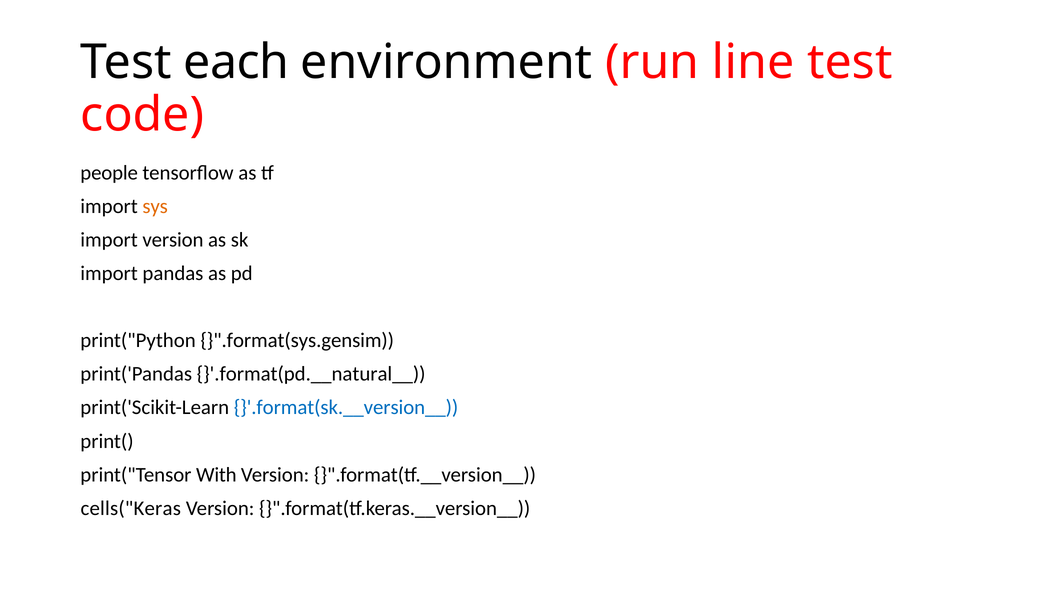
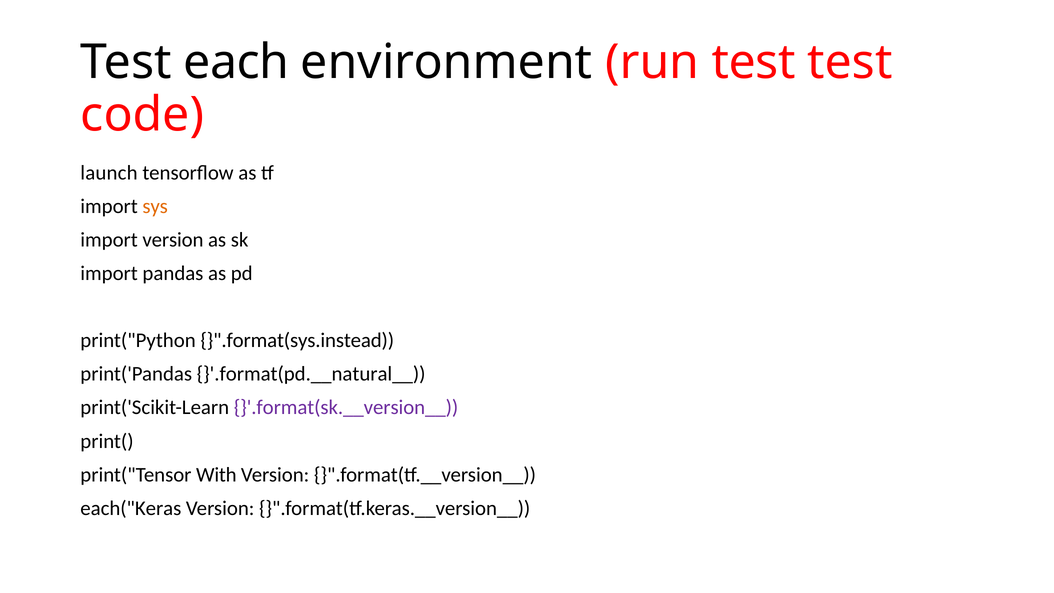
run line: line -> test
people: people -> launch
}".format(sys.gensim: }".format(sys.gensim -> }".format(sys.instead
}'.format(sk.__version__ colour: blue -> purple
cells("Keras: cells("Keras -> each("Keras
